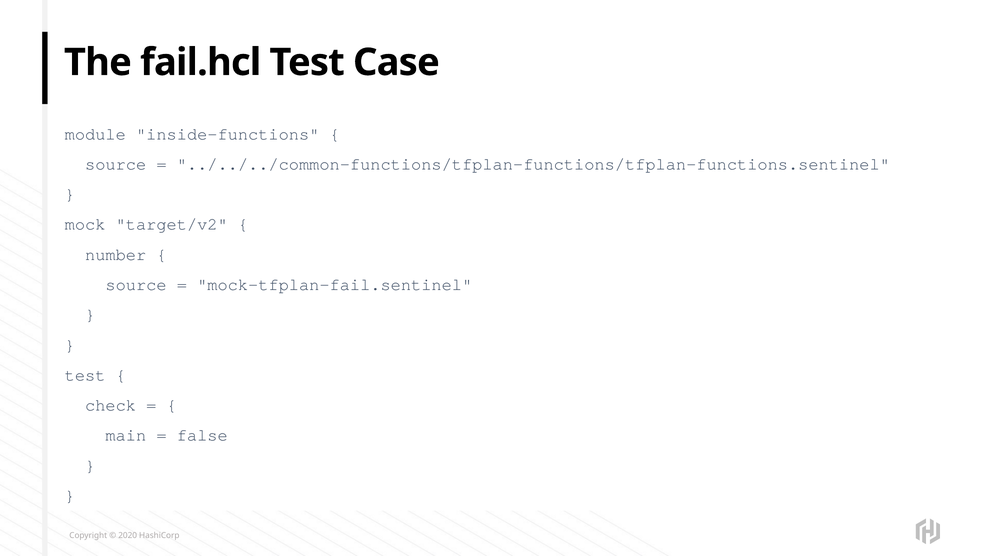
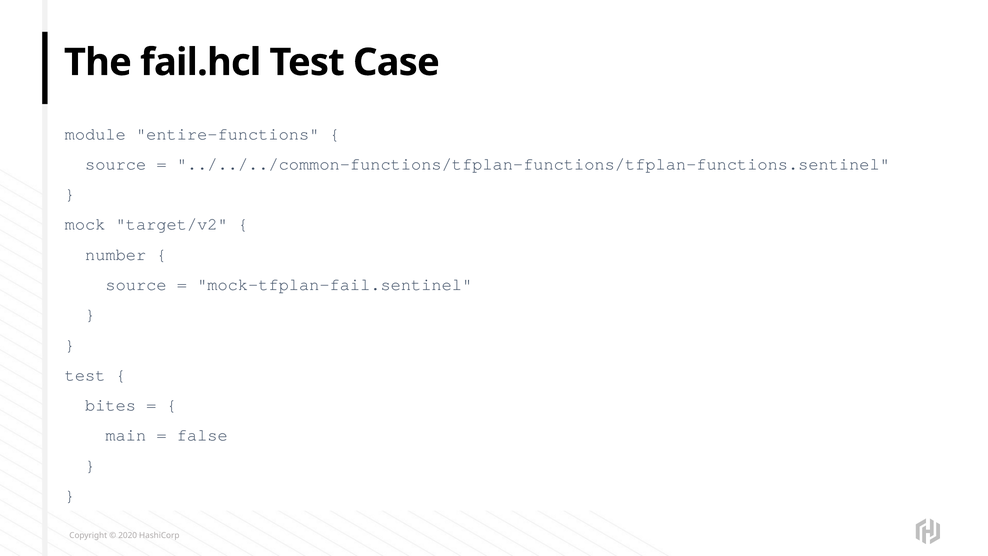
inside-functions: inside-functions -> entire-functions
check: check -> bites
